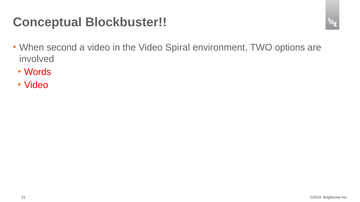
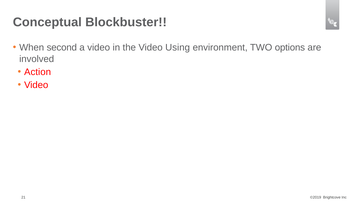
Spiral: Spiral -> Using
Words: Words -> Action
